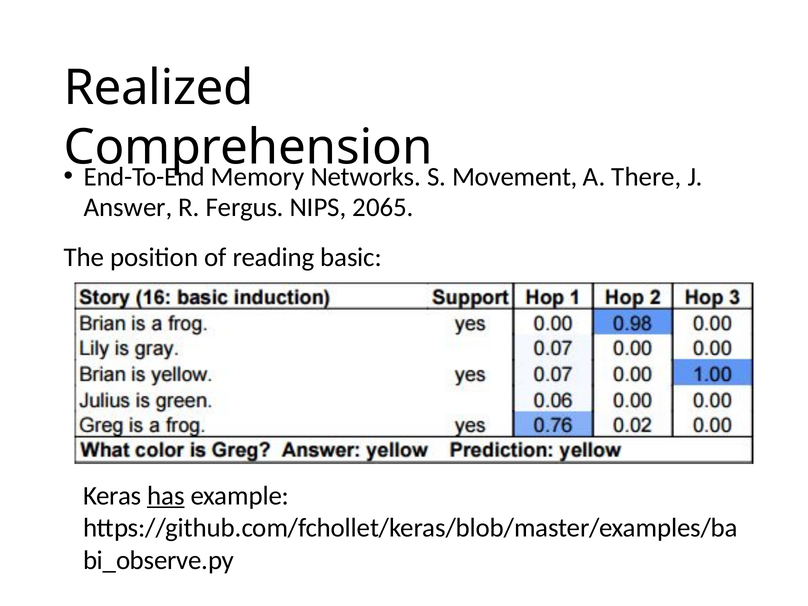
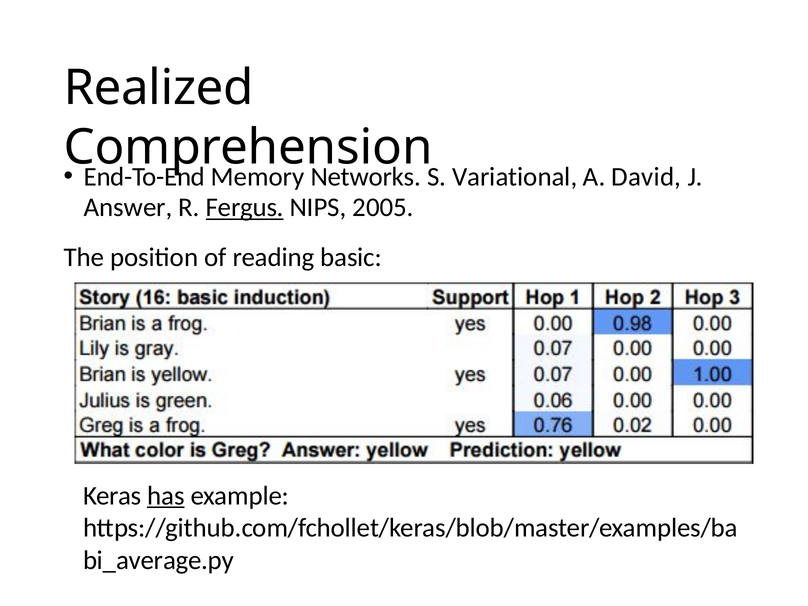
Movement: Movement -> Variational
There: There -> David
Fergus underline: none -> present
2065: 2065 -> 2005
bi_observe.py: bi_observe.py -> bi_average.py
